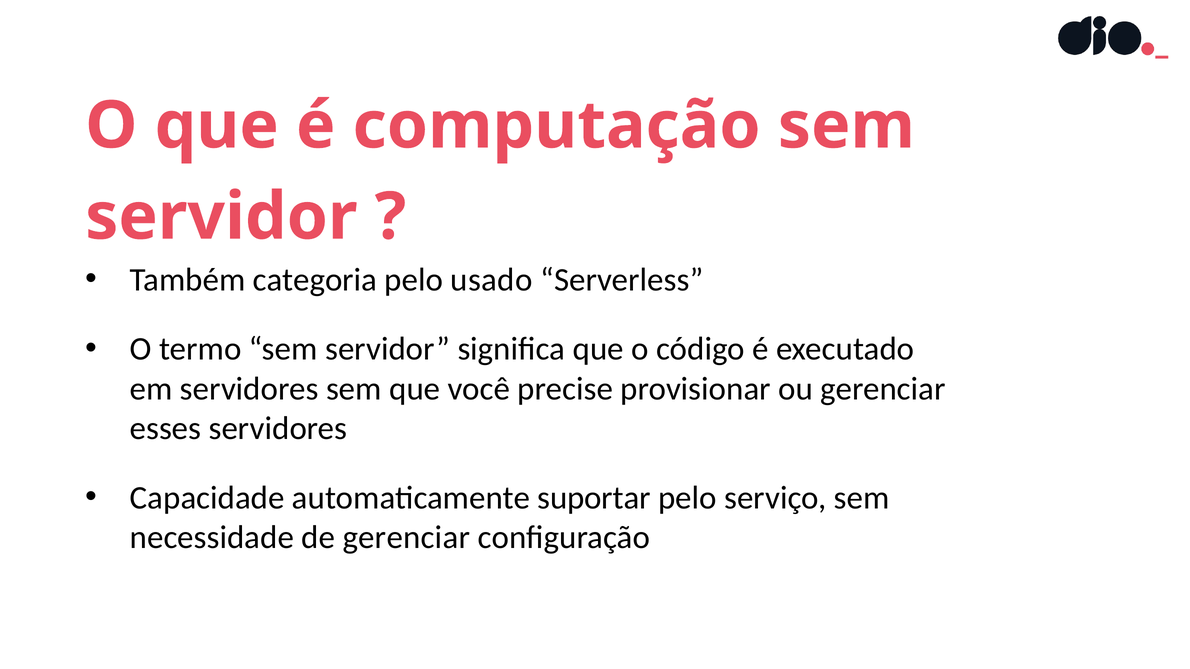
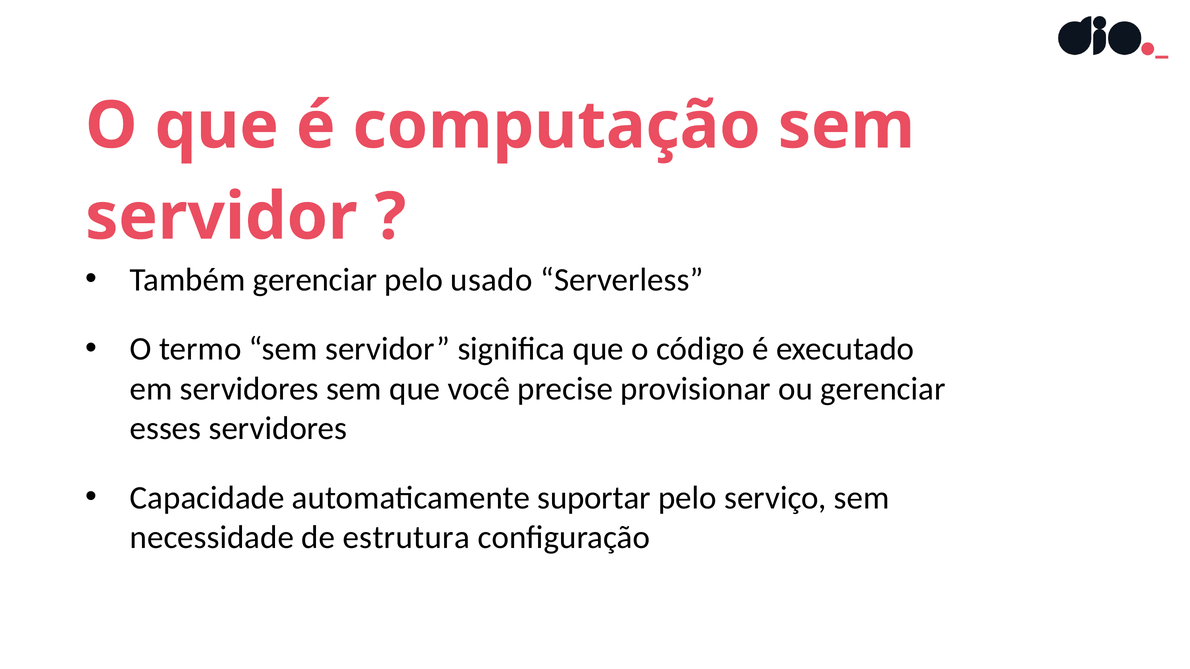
Também categoria: categoria -> gerenciar
de gerenciar: gerenciar -> estrutura
